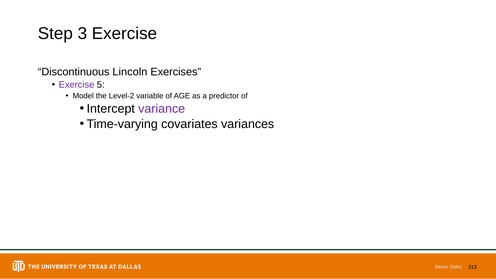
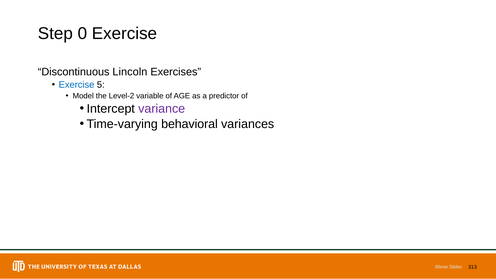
3: 3 -> 0
Exercise at (77, 85) colour: purple -> blue
covariates: covariates -> behavioral
